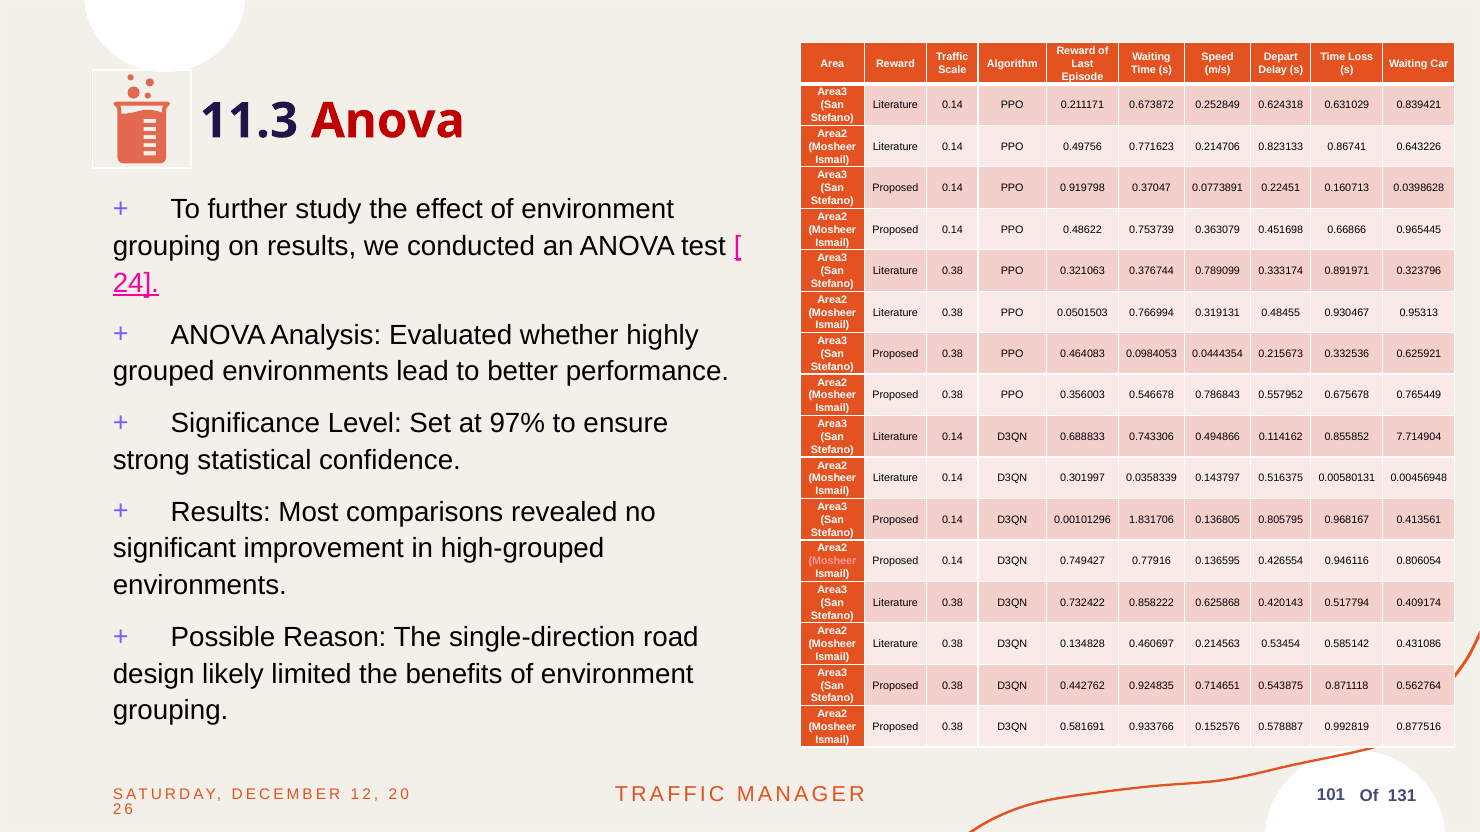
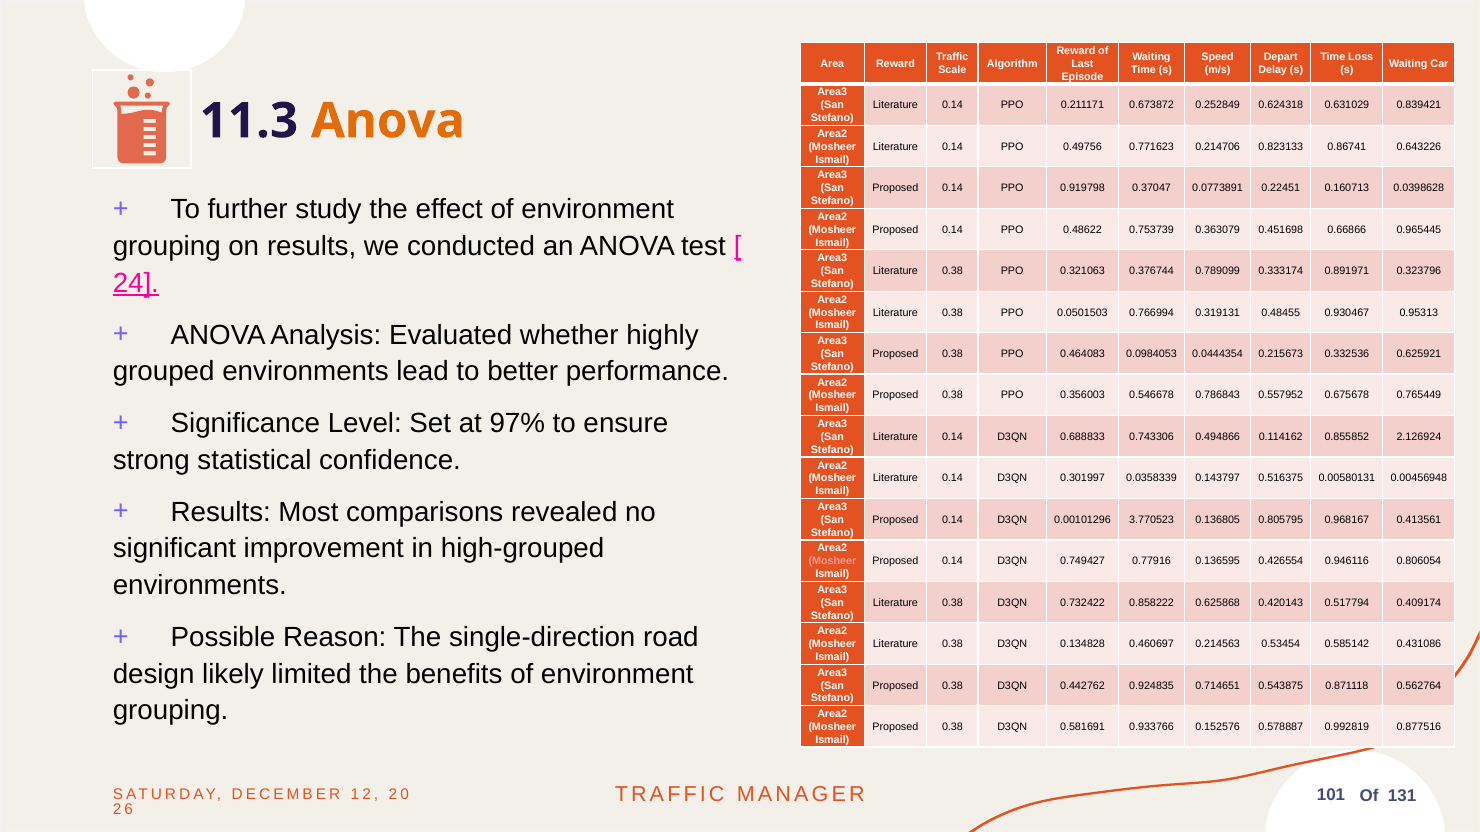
Anova at (388, 121) colour: red -> orange
7.714904: 7.714904 -> 2.126924
1.831706: 1.831706 -> 3.770523
